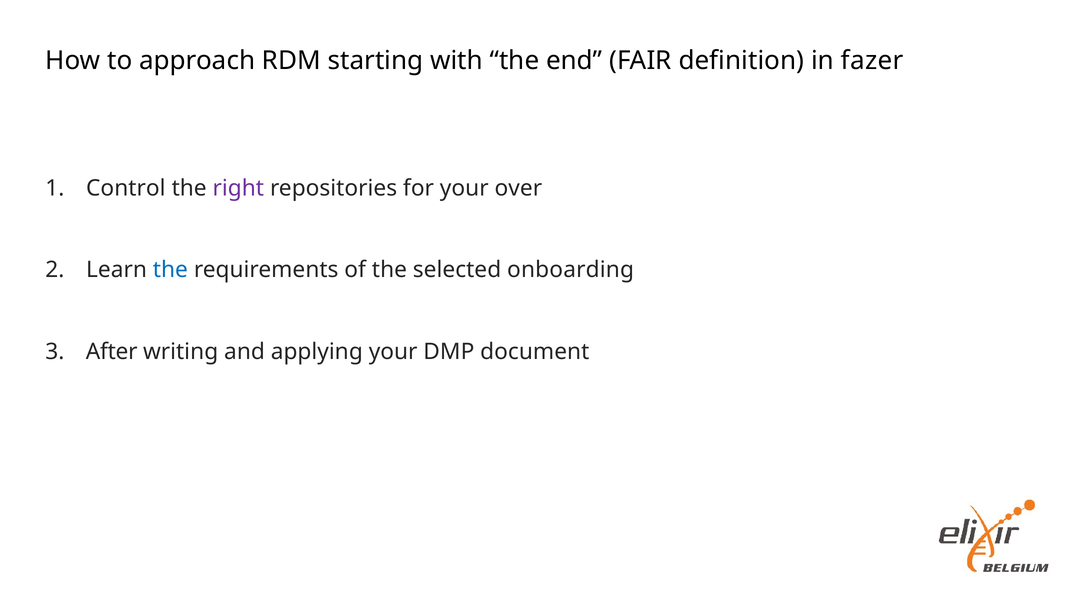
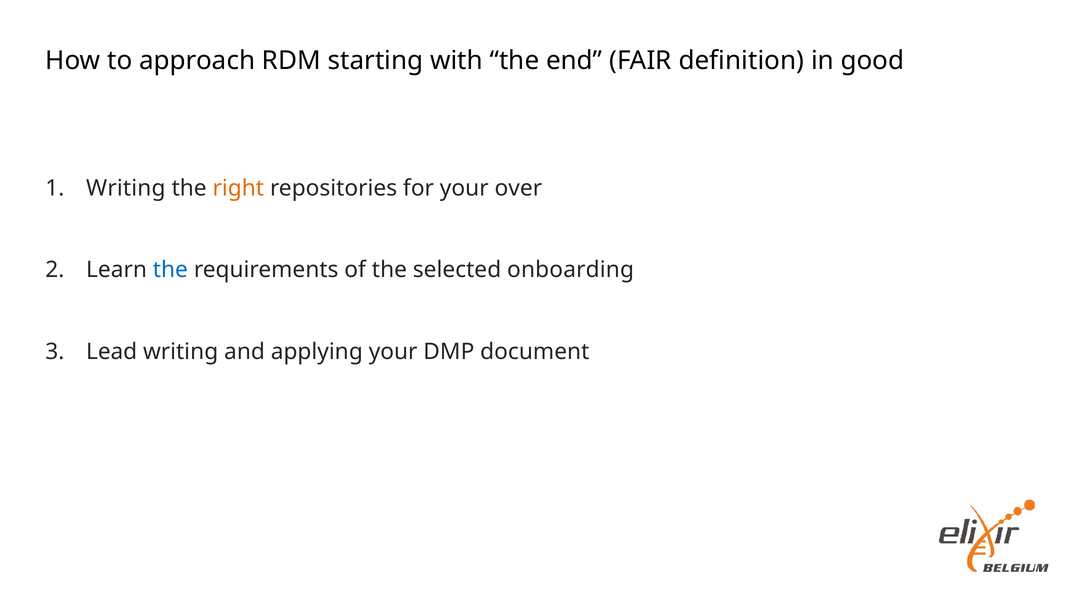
fazer: fazer -> good
Control at (126, 188): Control -> Writing
right colour: purple -> orange
After: After -> Lead
